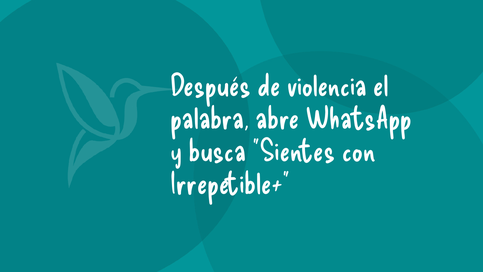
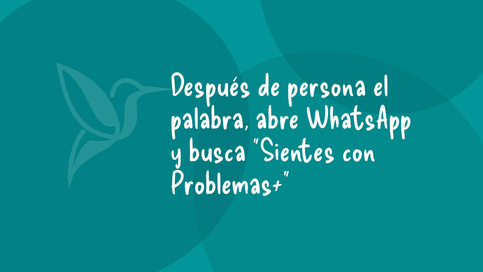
violencia: violencia -> persona
Irrepetible+: Irrepetible+ -> Problemas+
